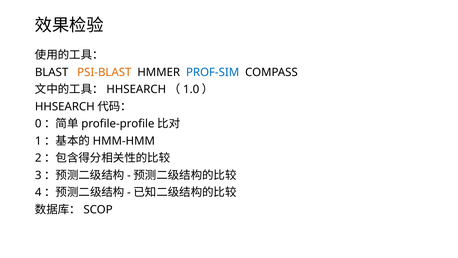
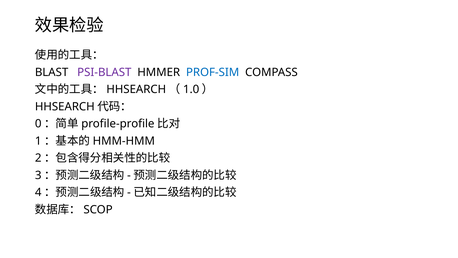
PSI-BLAST colour: orange -> purple
